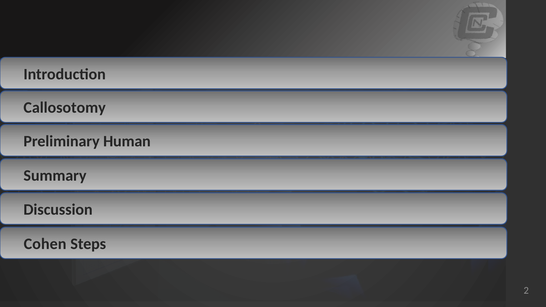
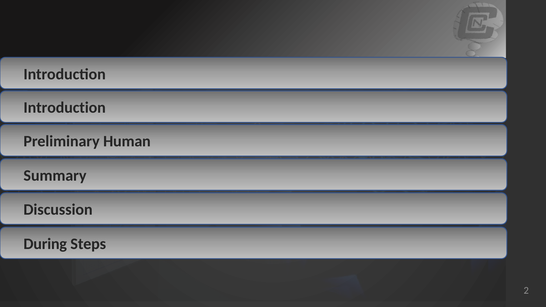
Callosotomy at (65, 108): Callosotomy -> Introduction
Cohen: Cohen -> During
